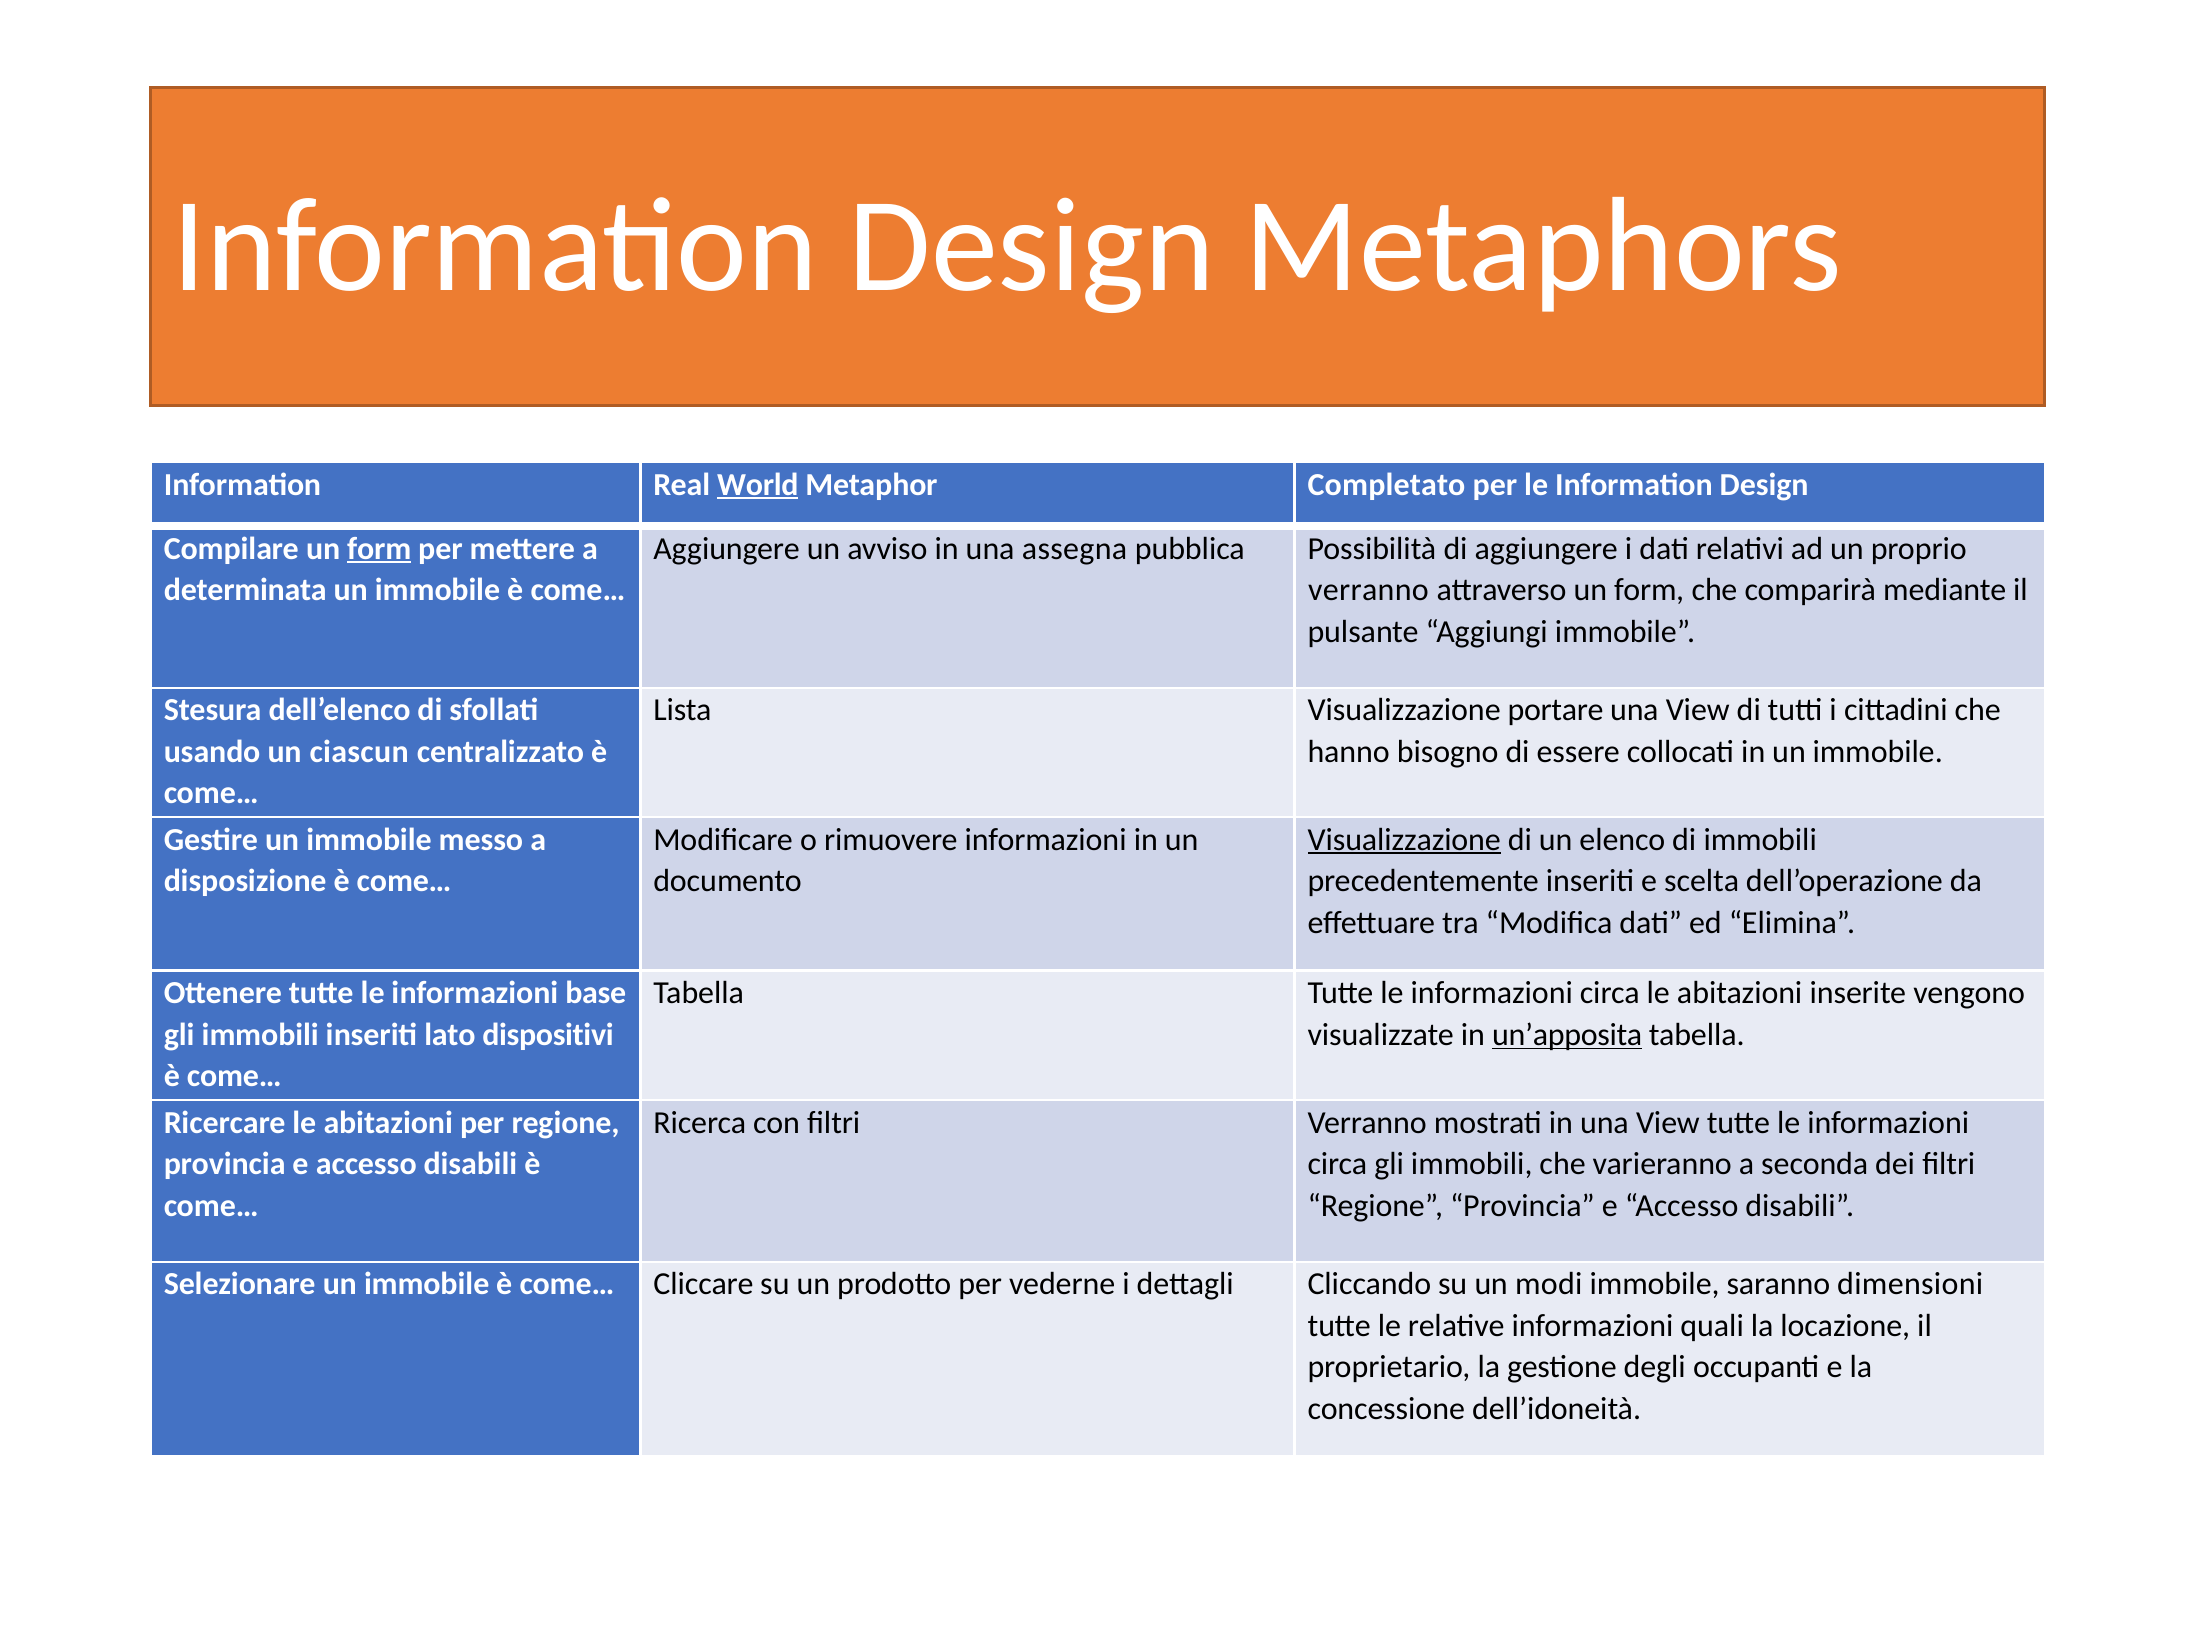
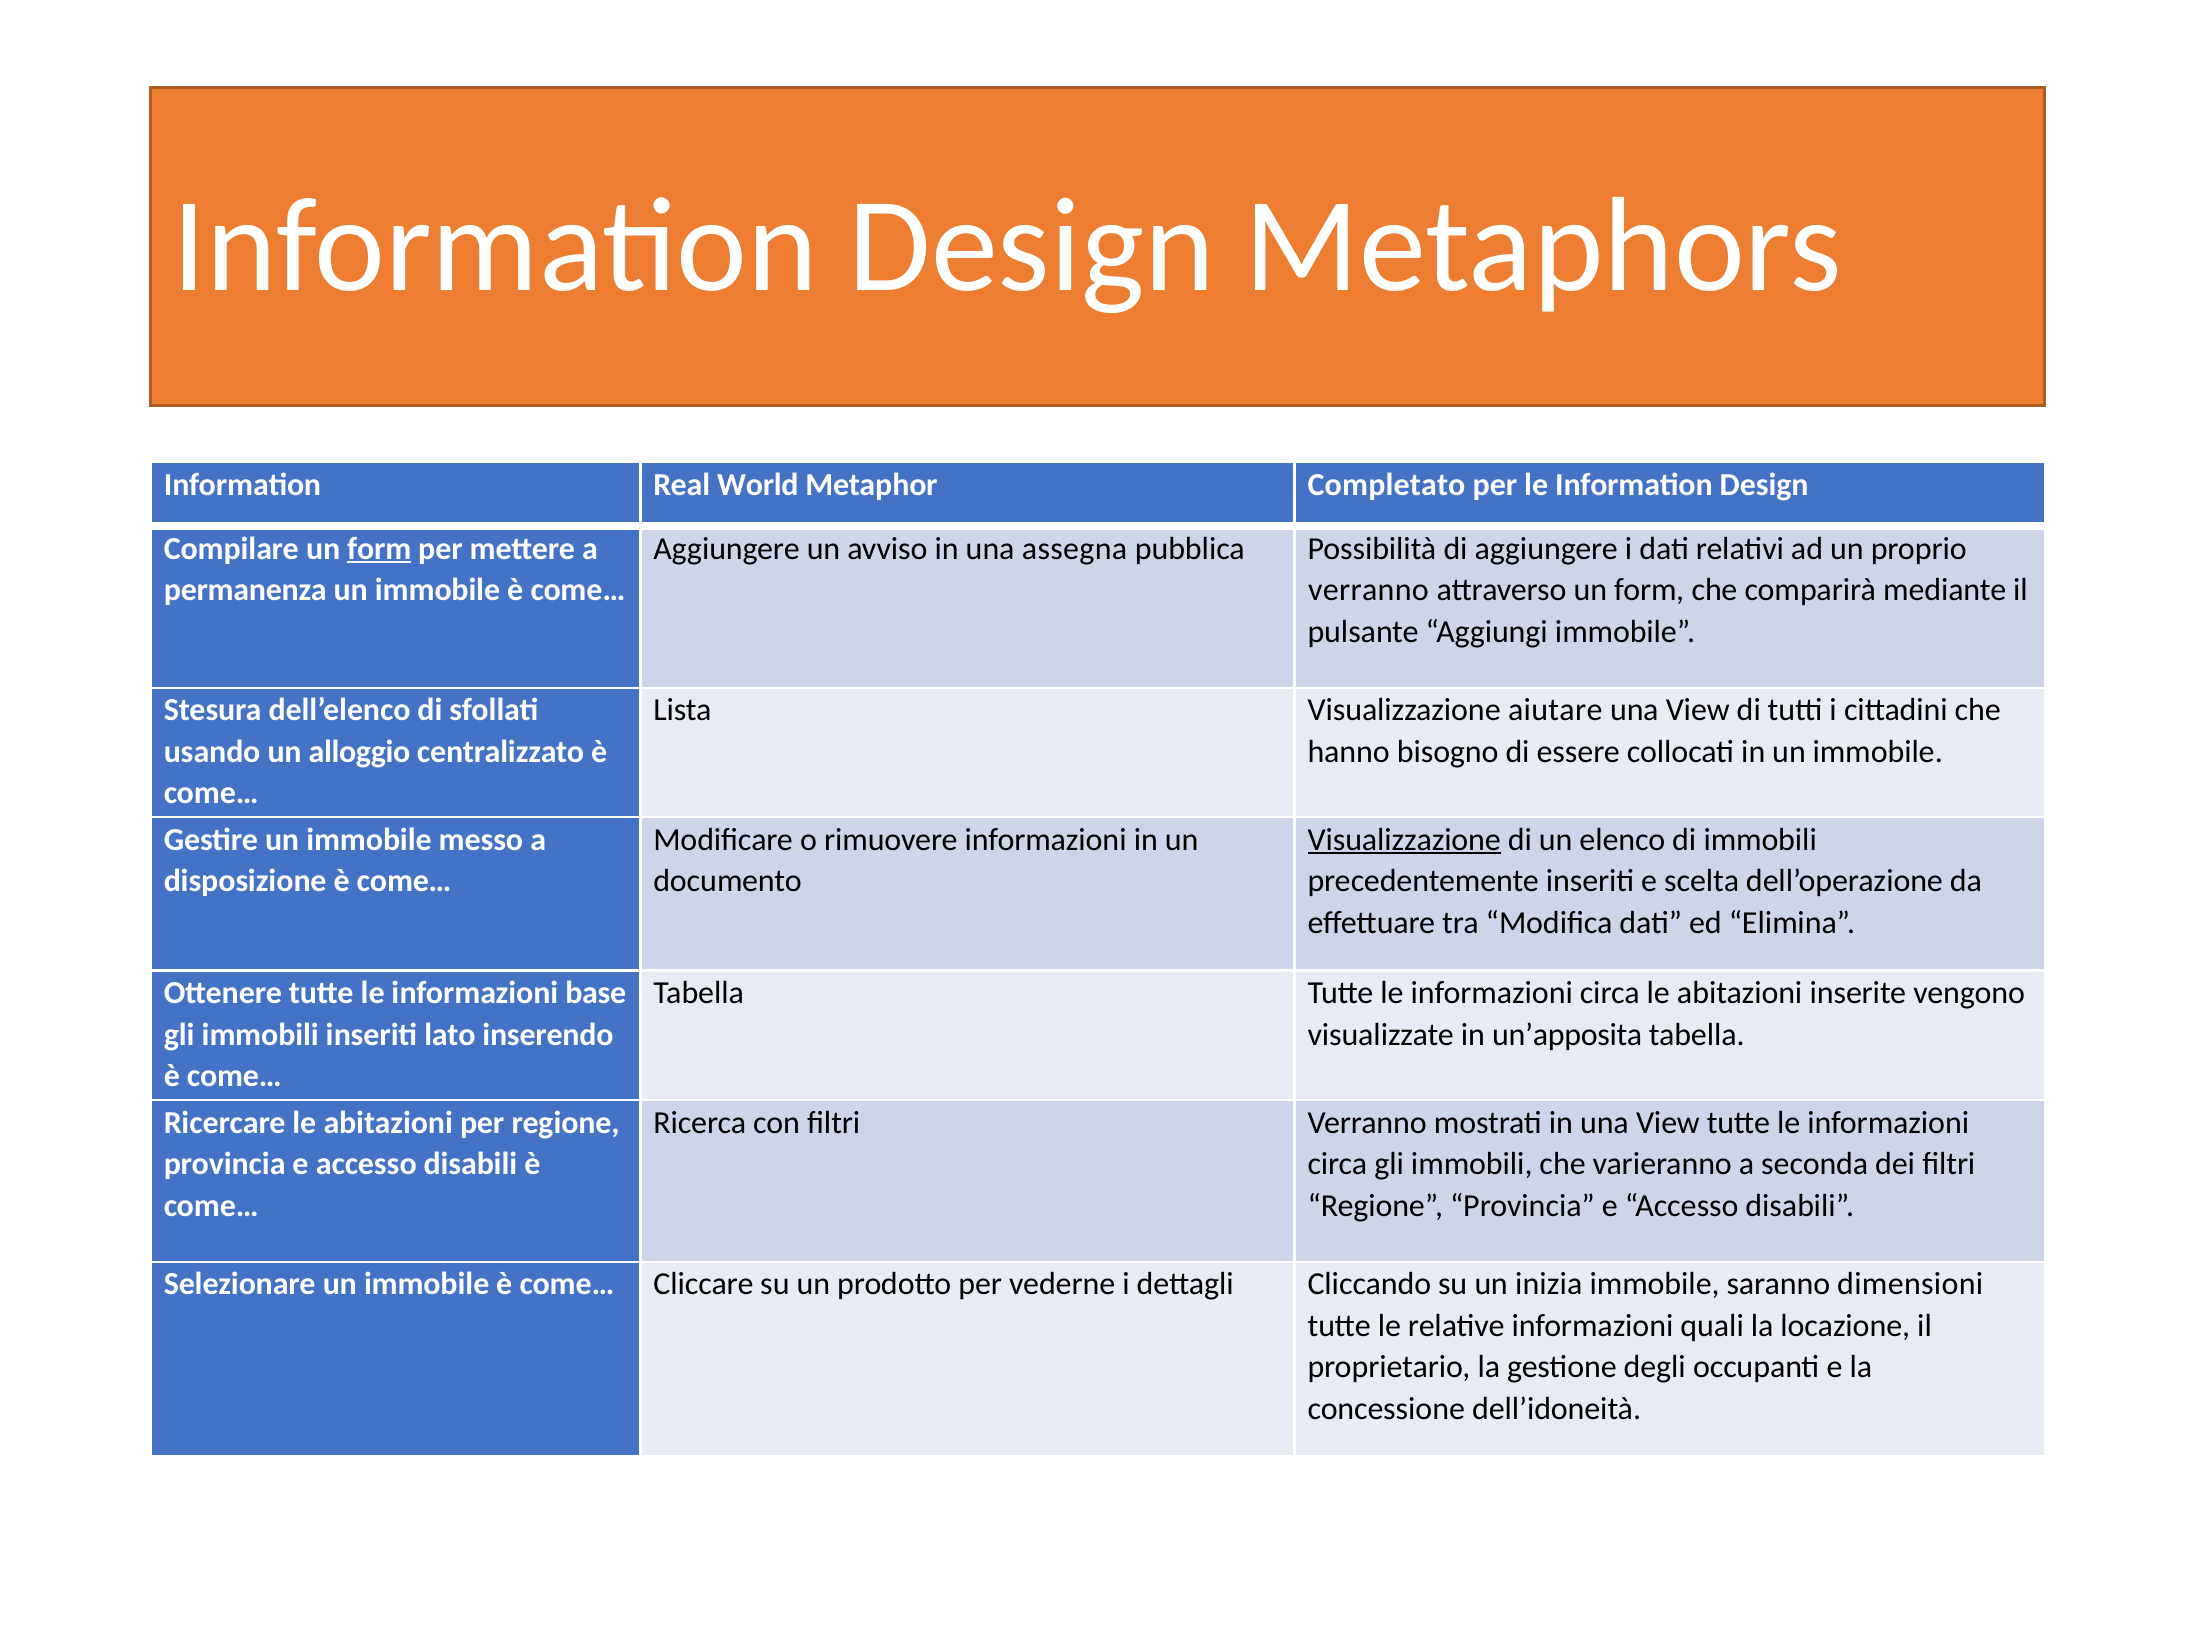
World underline: present -> none
determinata: determinata -> permanenza
portare: portare -> aiutare
ciascun: ciascun -> alloggio
dispositivi: dispositivi -> inserendo
un’apposita underline: present -> none
modi: modi -> inizia
